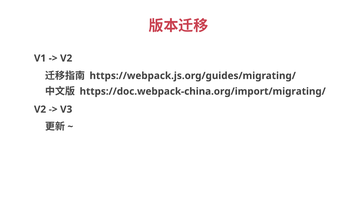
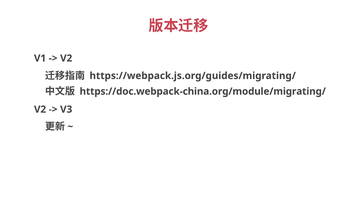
https://doc.webpack-china.org/import/migrating/: https://doc.webpack-china.org/import/migrating/ -> https://doc.webpack-china.org/module/migrating/
